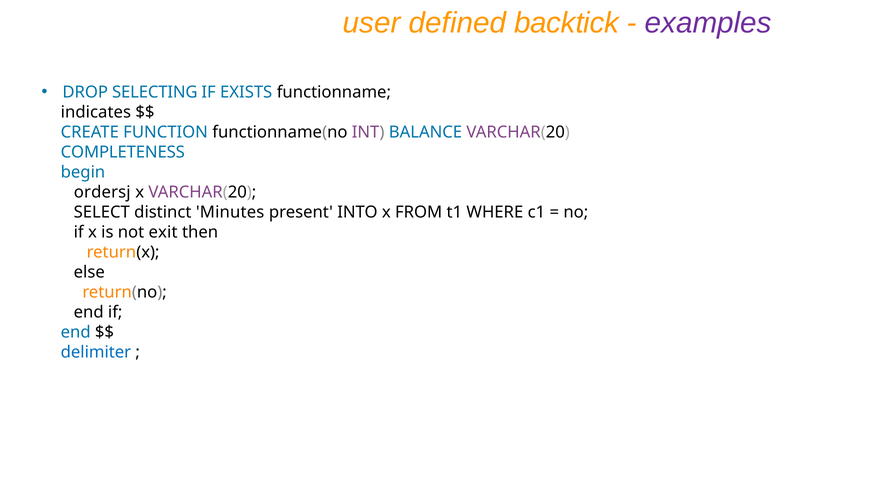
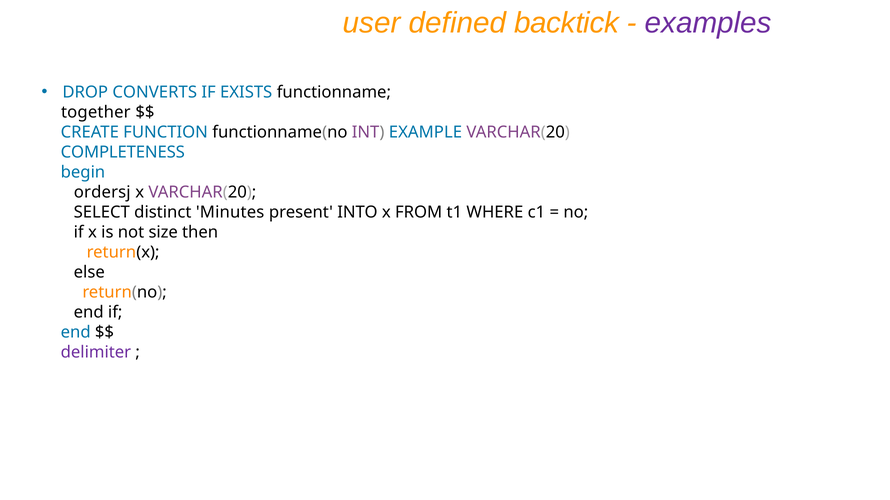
SELECTING: SELECTING -> CONVERTS
indicates: indicates -> together
BALANCE: BALANCE -> EXAMPLE
exit: exit -> size
delimiter colour: blue -> purple
